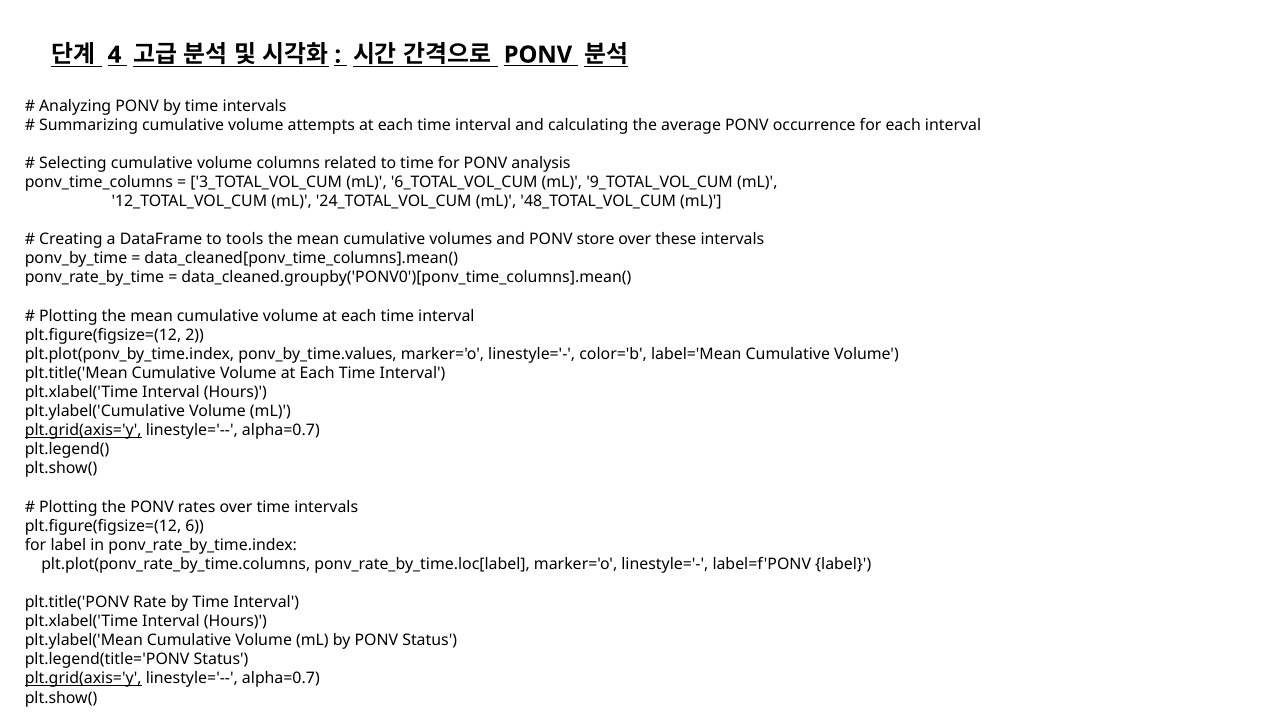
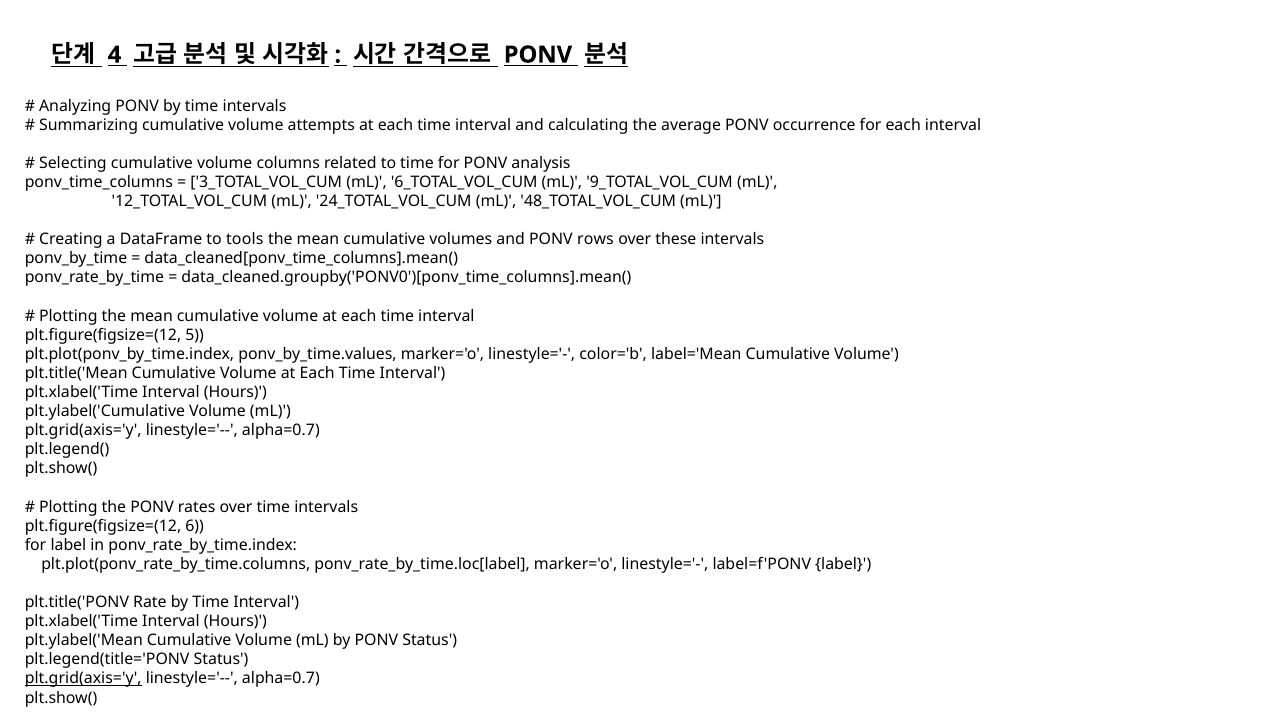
store: store -> rows
2: 2 -> 5
plt.grid(axis='y at (83, 430) underline: present -> none
